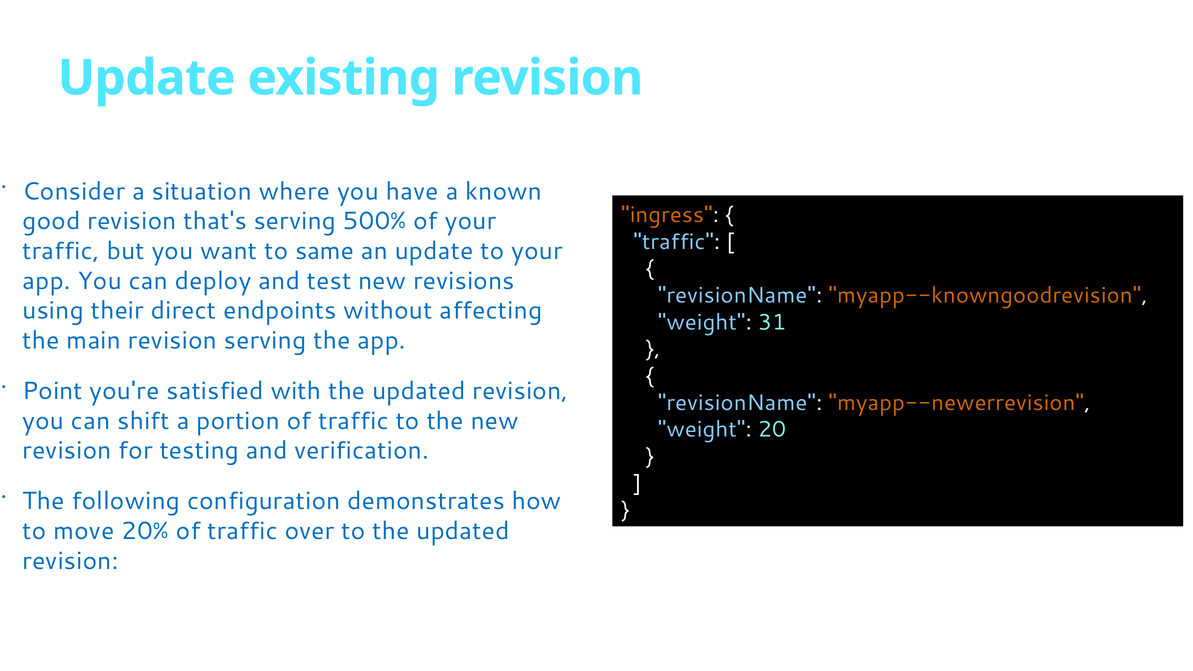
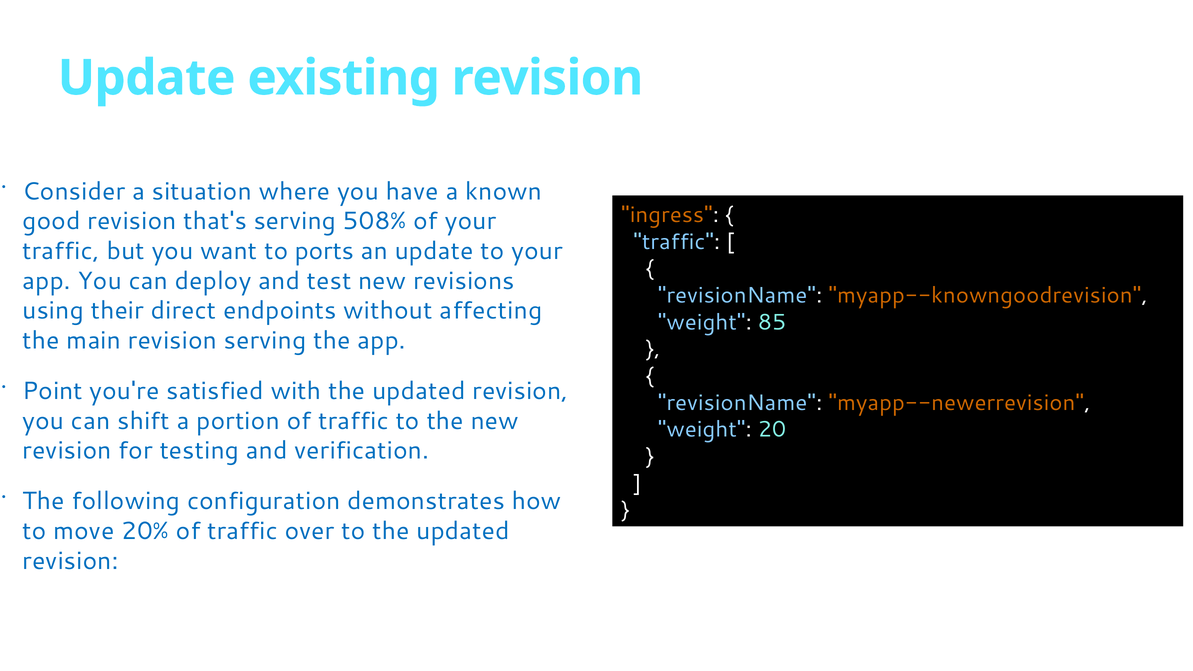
500%: 500% -> 508%
same: same -> ports
31: 31 -> 85
